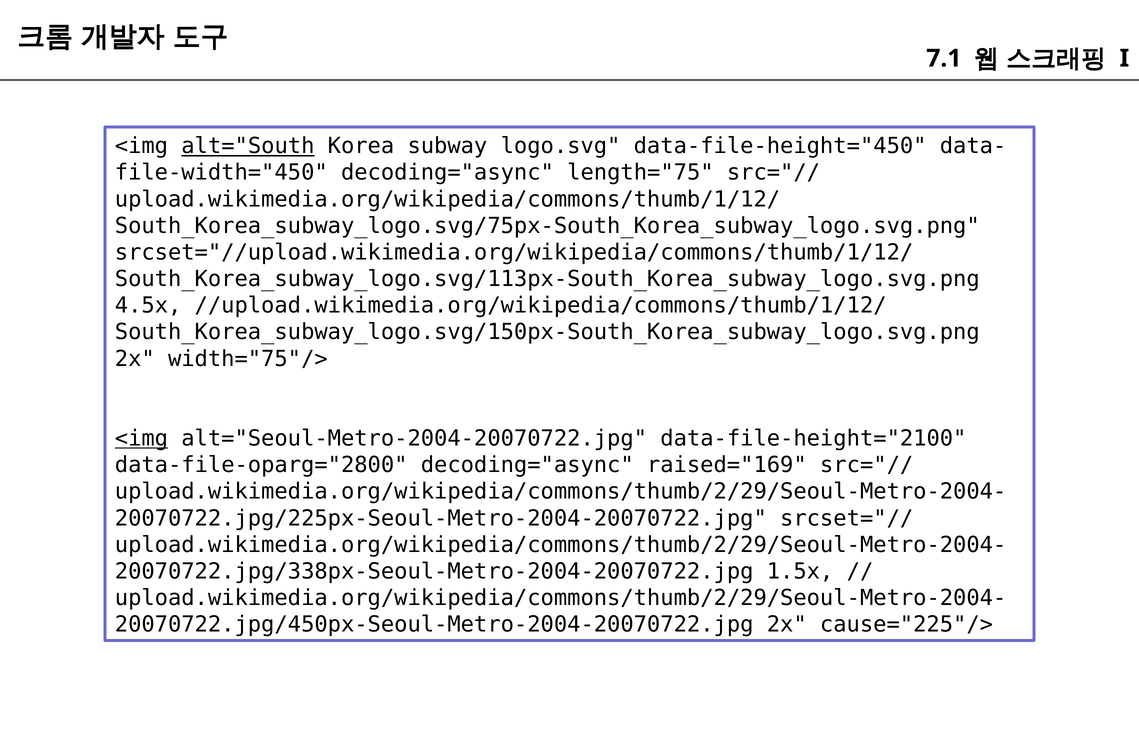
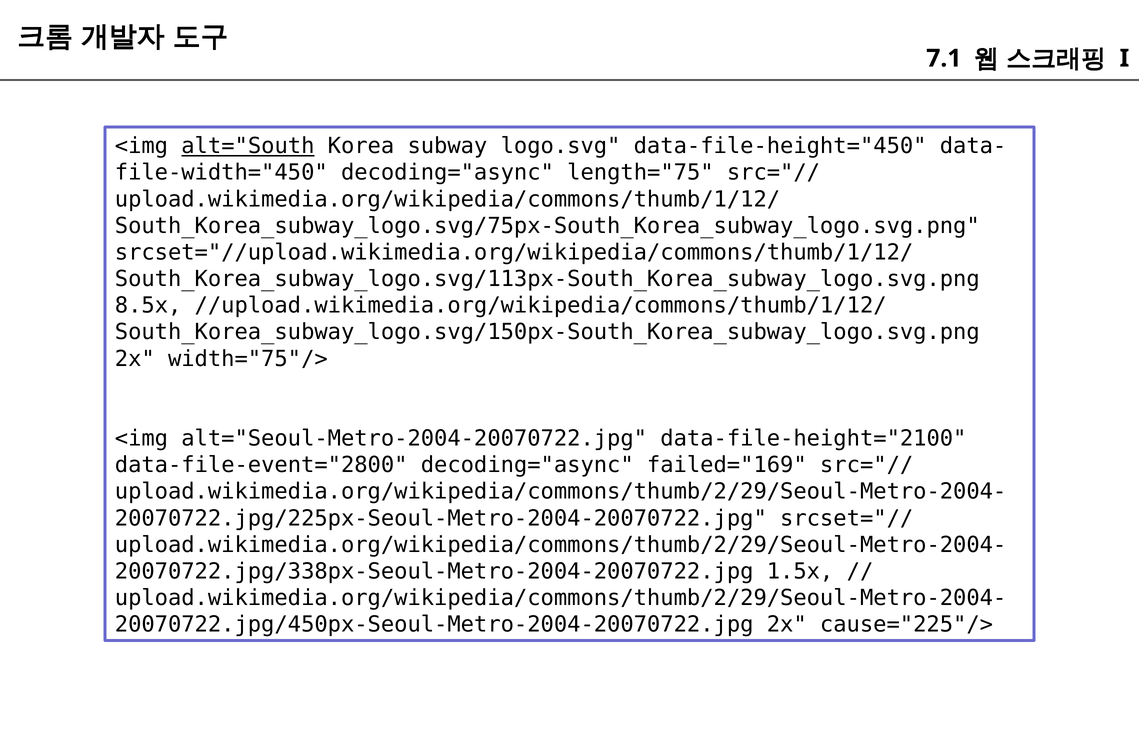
4.5x: 4.5x -> 8.5x
<img at (141, 439) underline: present -> none
data-file-oparg="2800: data-file-oparg="2800 -> data-file-event="2800
raised="169: raised="169 -> failed="169
